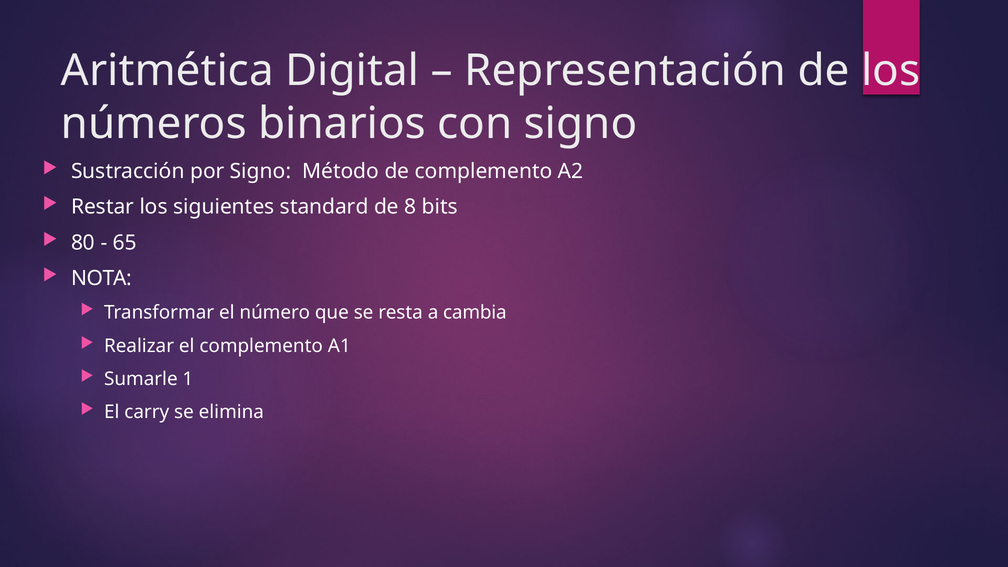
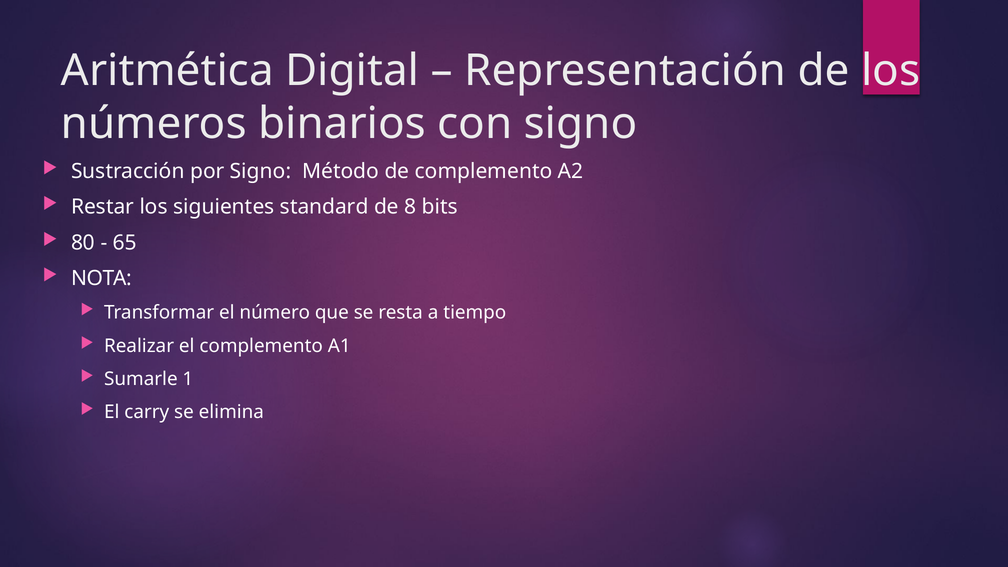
cambia: cambia -> tiempo
